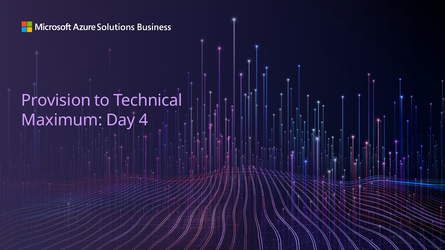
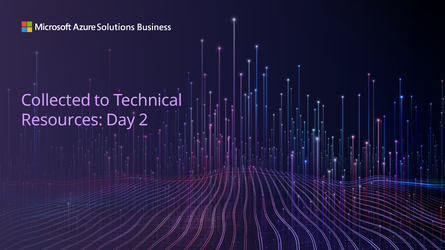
Provision: Provision -> Collected
Maximum: Maximum -> Resources
4: 4 -> 2
